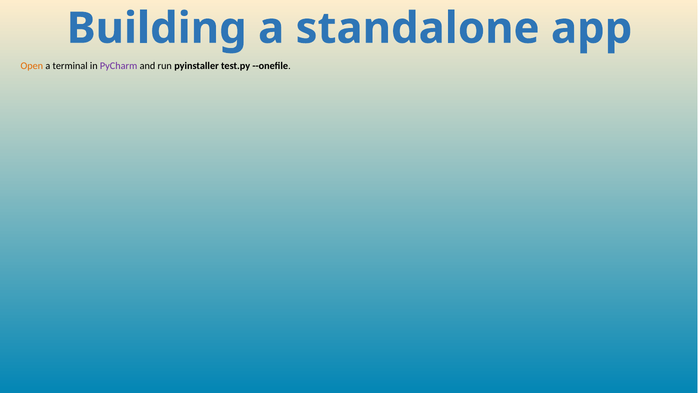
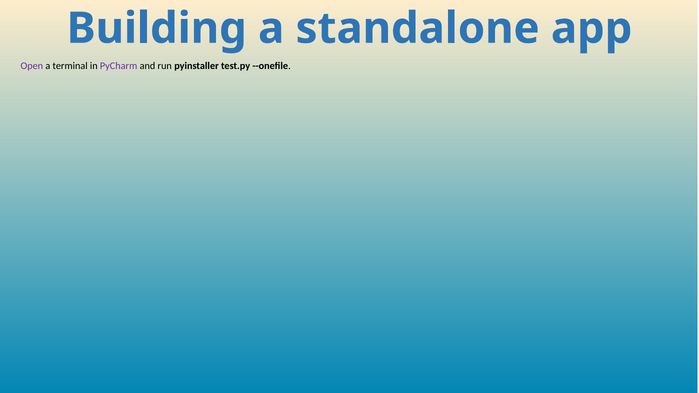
Open colour: orange -> purple
